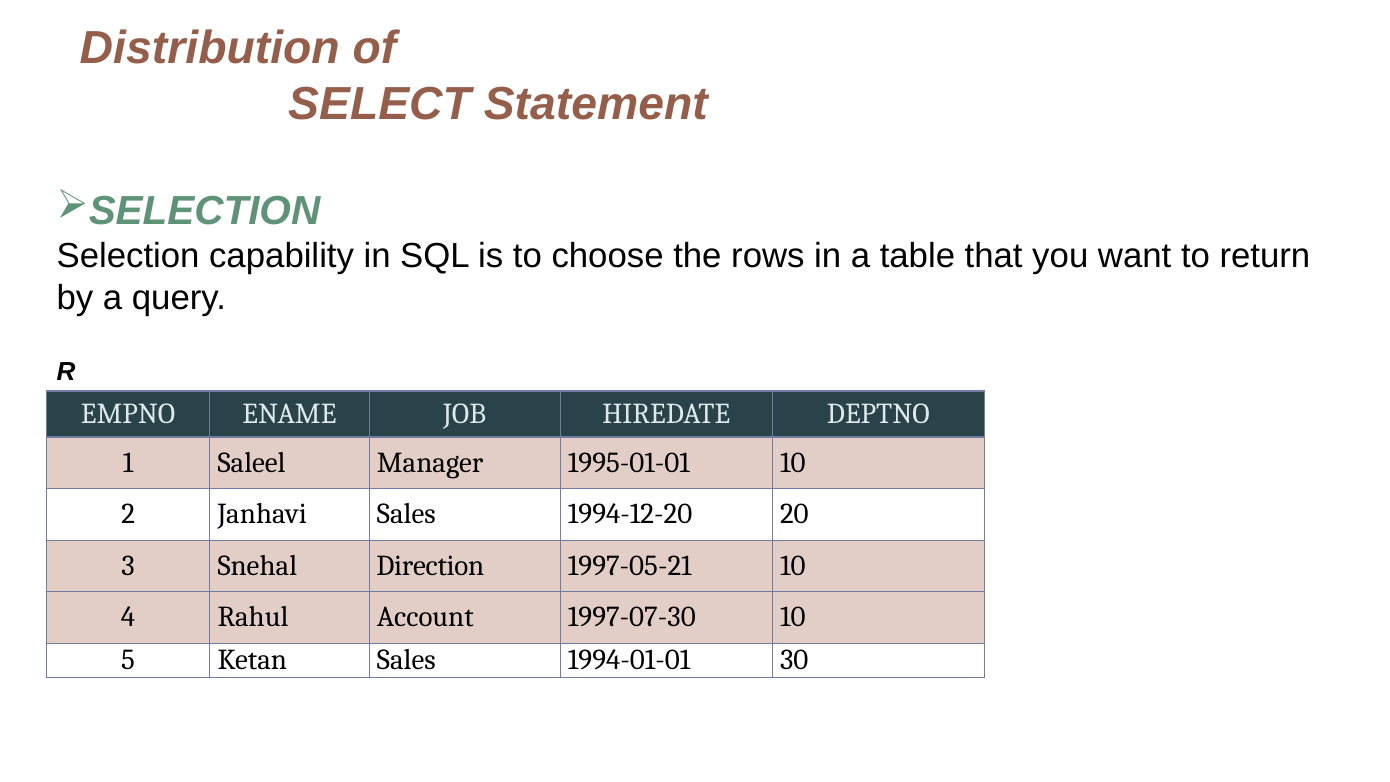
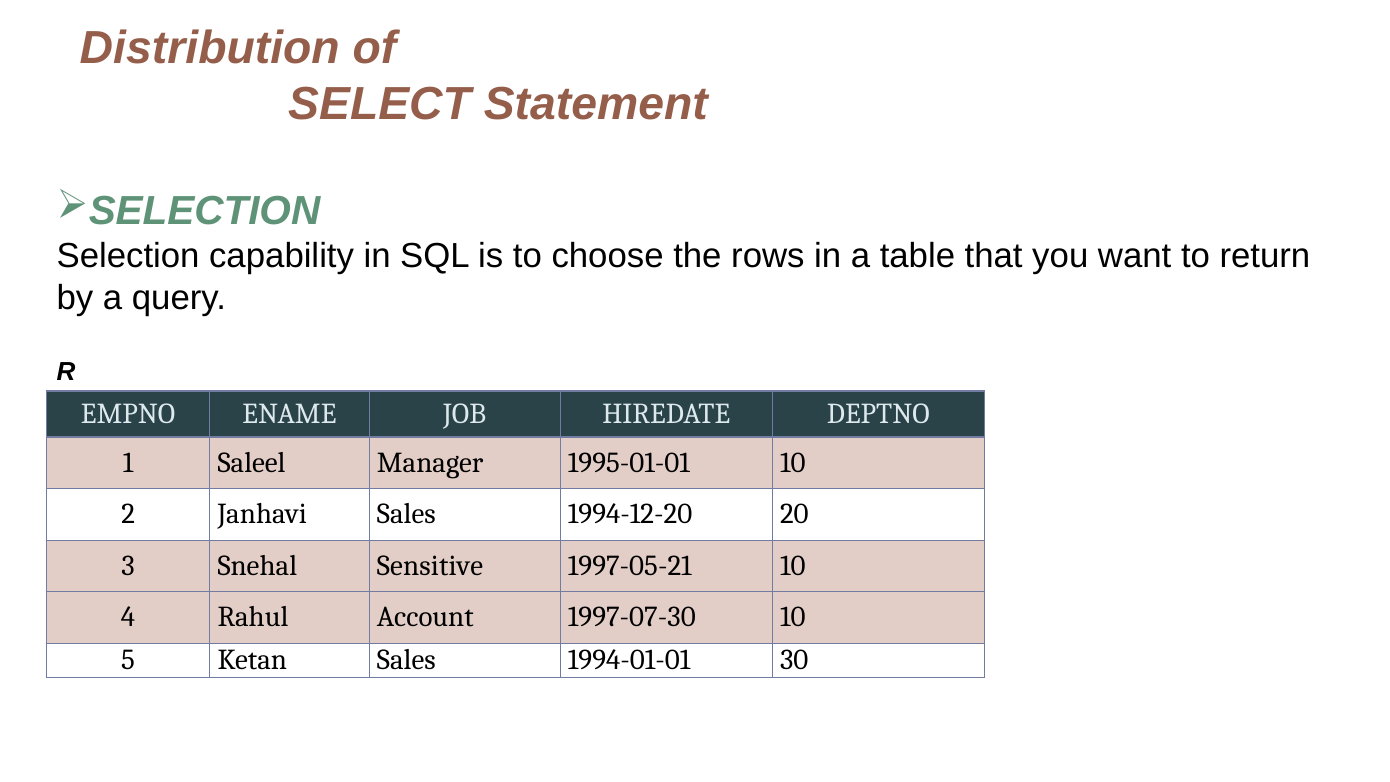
Direction: Direction -> Sensitive
